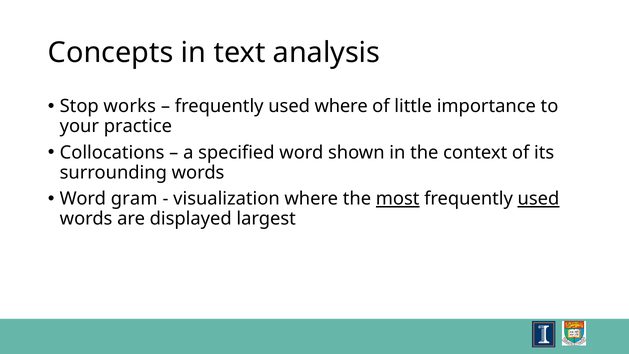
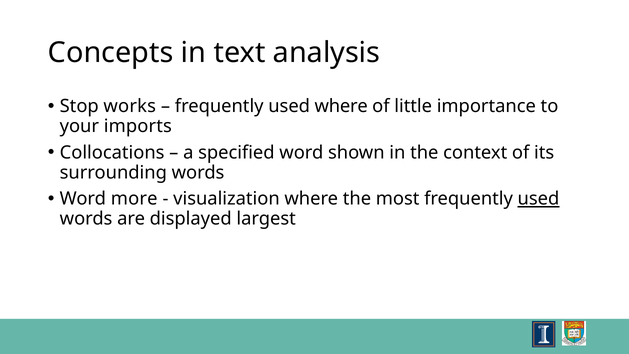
practice: practice -> imports
gram: gram -> more
most underline: present -> none
